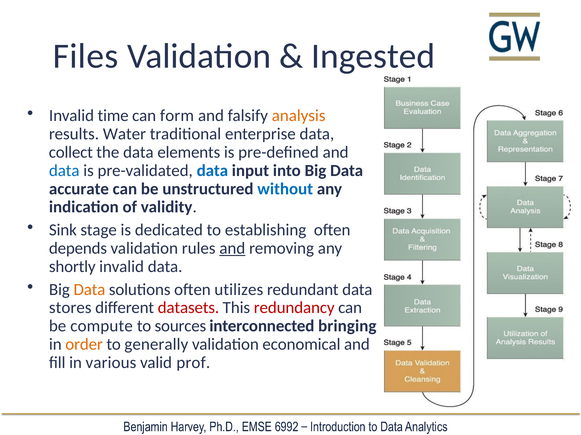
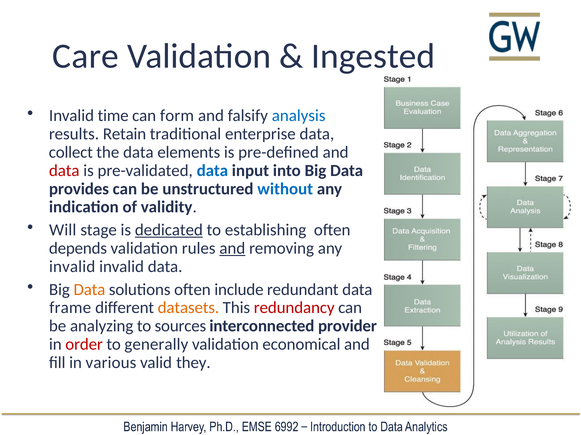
Files: Files -> Care
analysis colour: orange -> blue
Water: Water -> Retain
data at (64, 171) colour: blue -> red
accurate: accurate -> provides
Sink: Sink -> Will
dedicated underline: none -> present
shortly at (72, 267): shortly -> invalid
utilizes: utilizes -> include
stores: stores -> frame
datasets colour: red -> orange
compute: compute -> analyzing
bringing: bringing -> provider
order colour: orange -> red
prof: prof -> they
